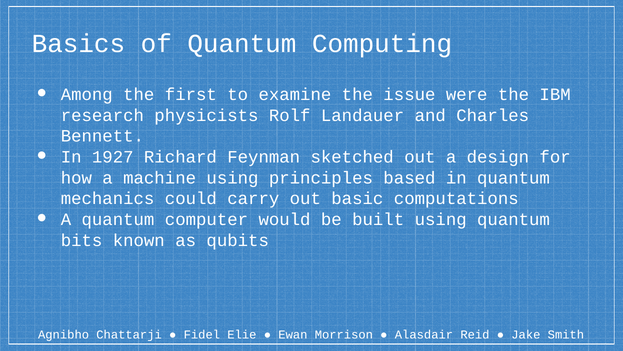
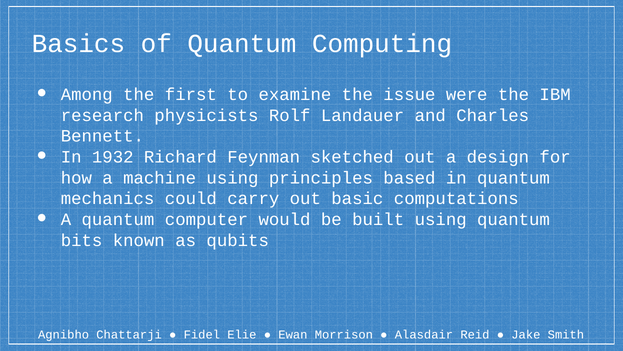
1927: 1927 -> 1932
